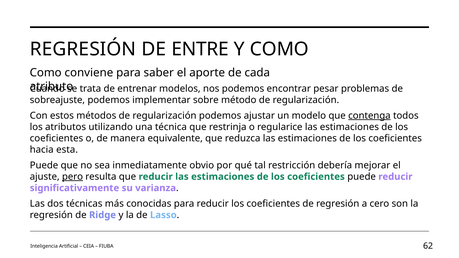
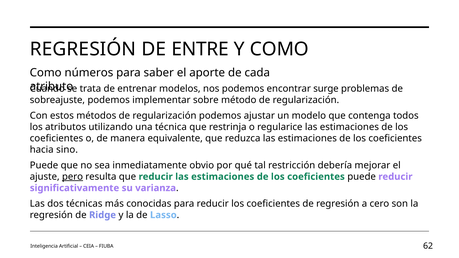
conviene: conviene -> números
pesar: pesar -> surge
contenga underline: present -> none
esta: esta -> sino
